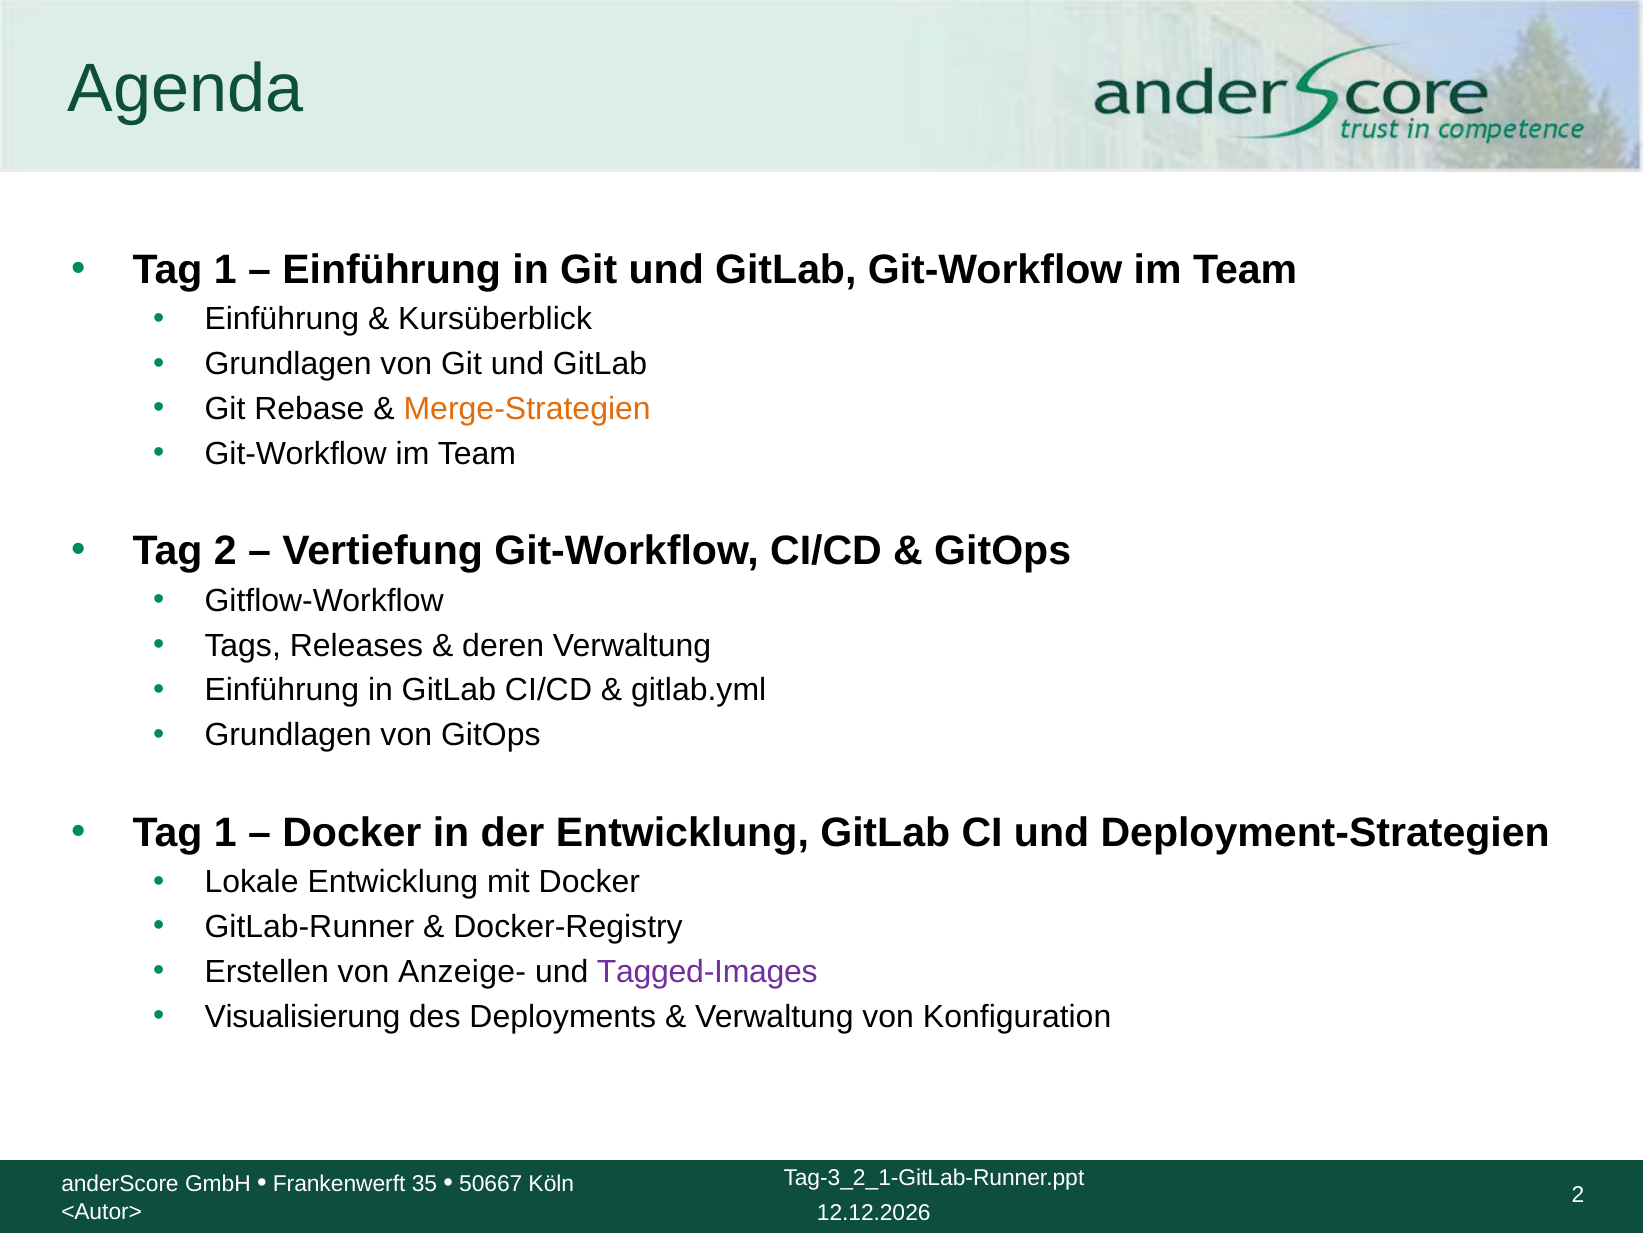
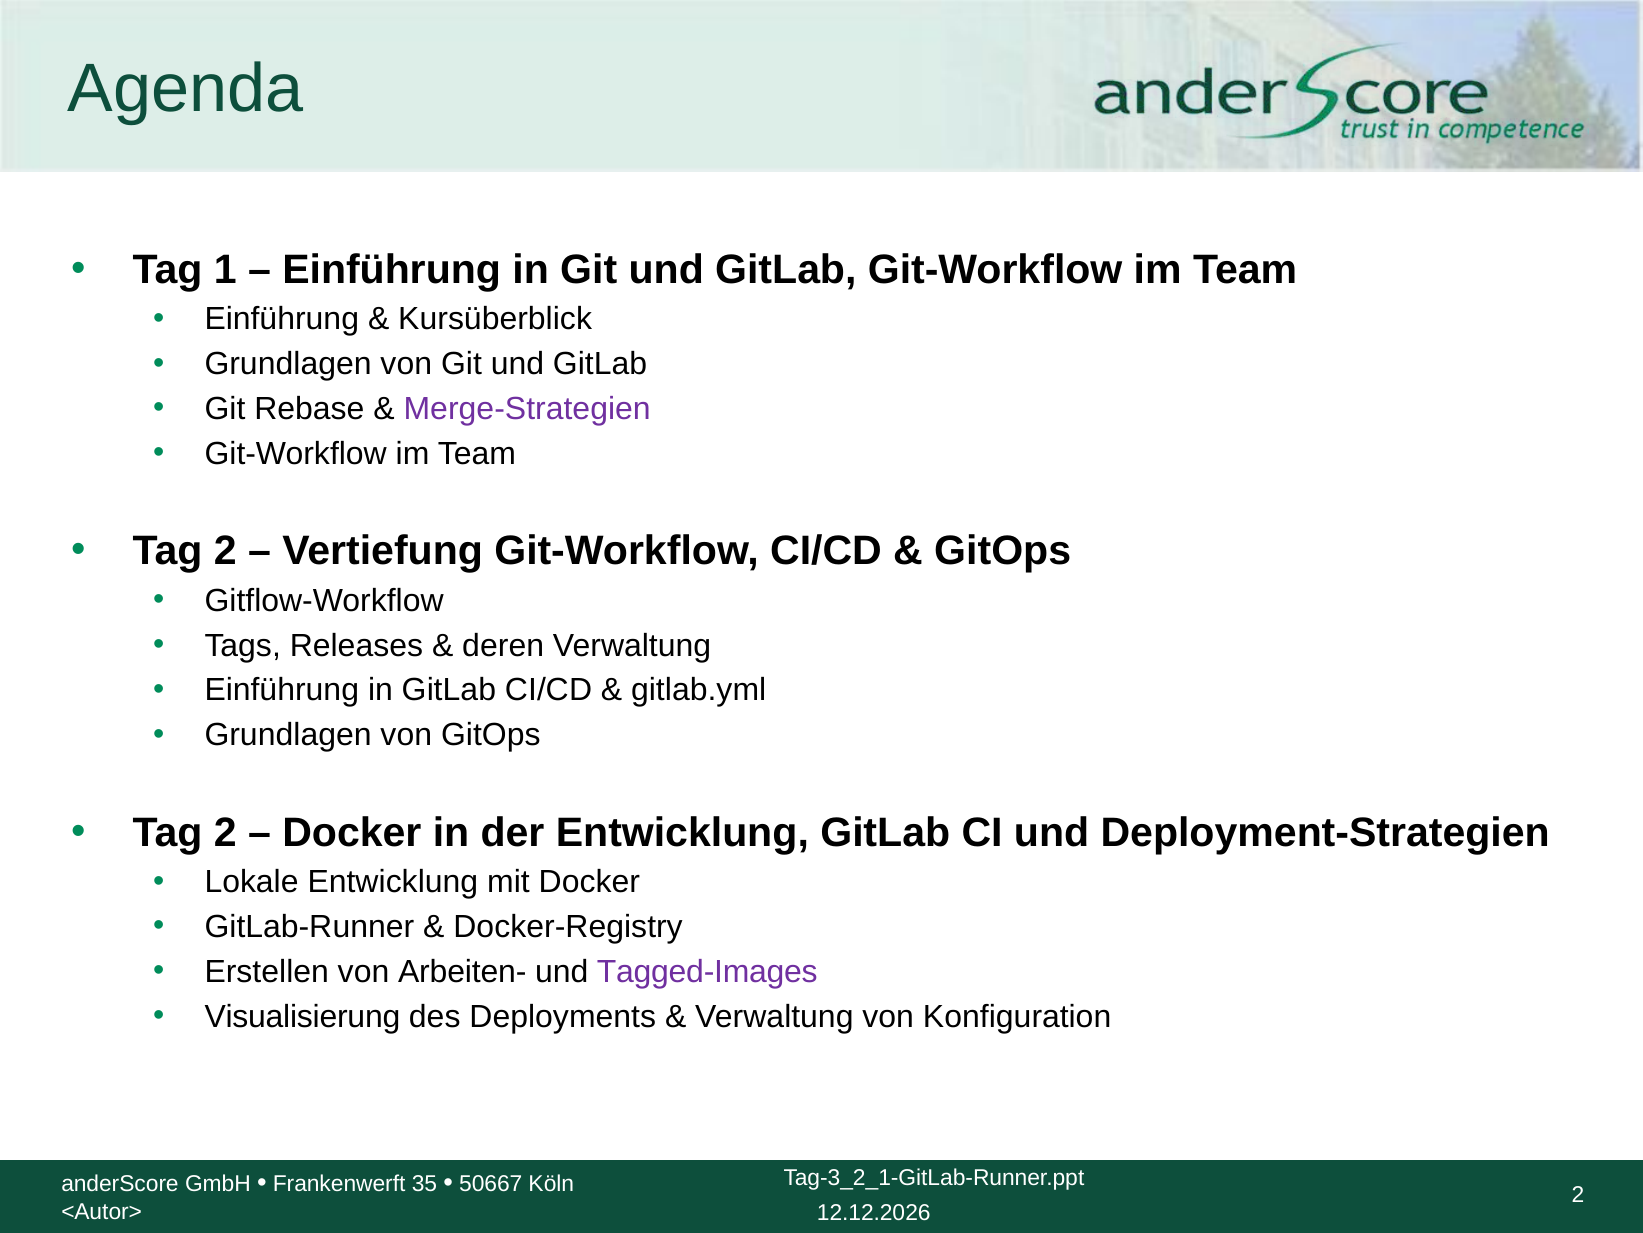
Merge-Strategien colour: orange -> purple
1 at (225, 832): 1 -> 2
Anzeige-: Anzeige- -> Arbeiten-
